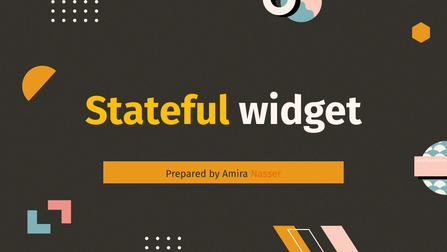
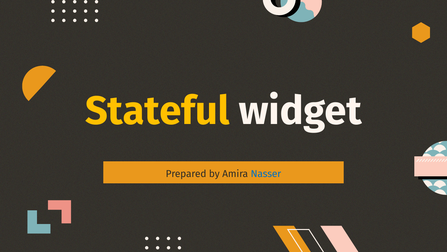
Nasser colour: orange -> blue
